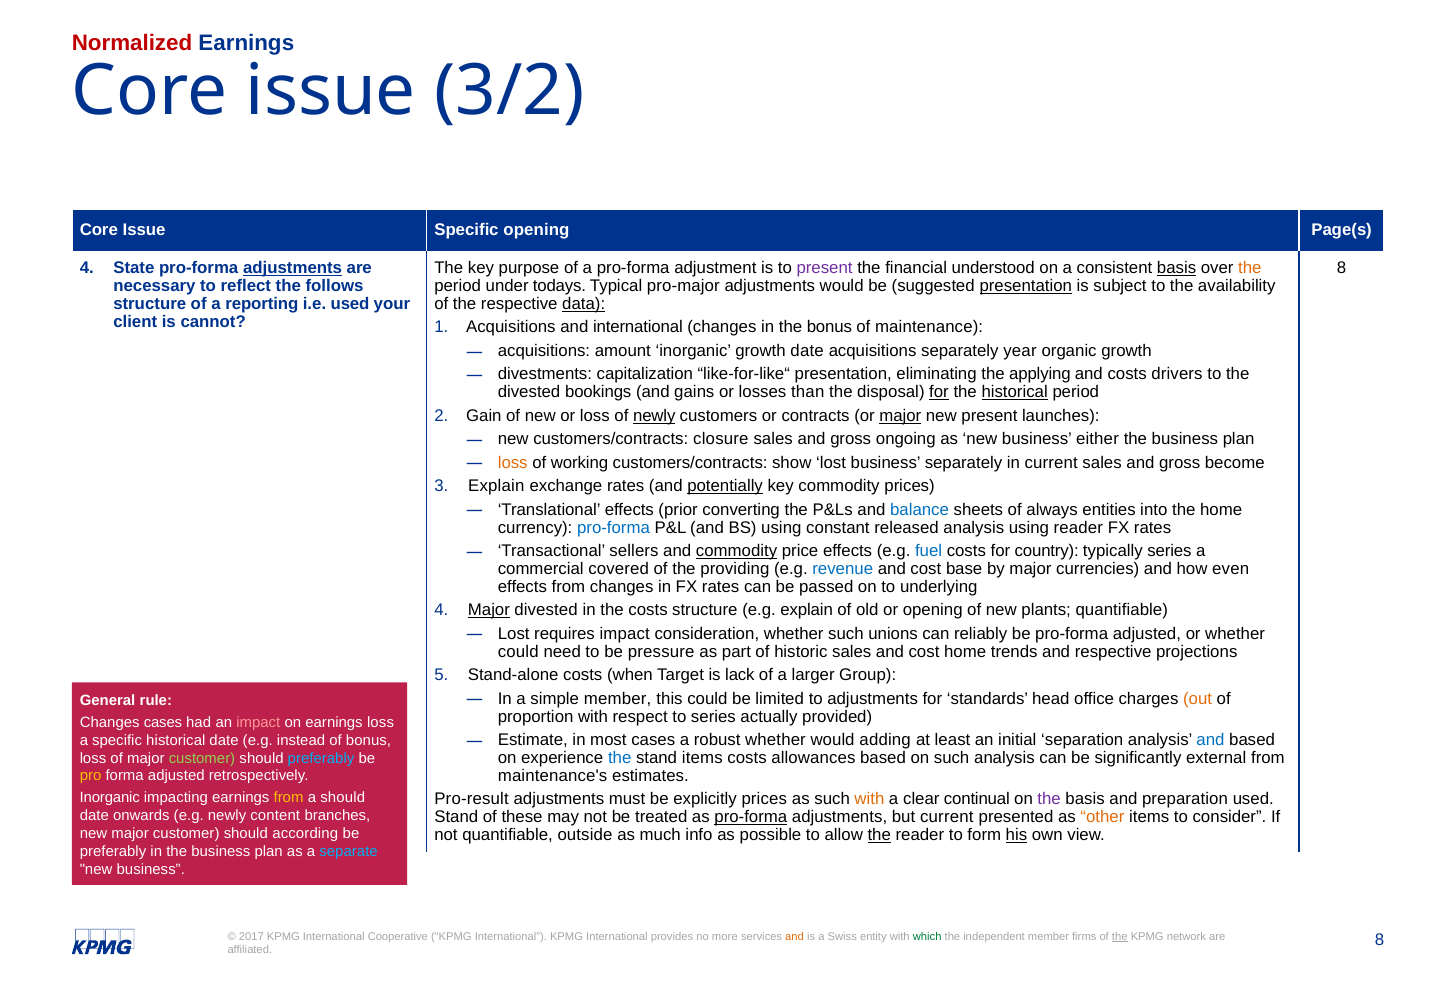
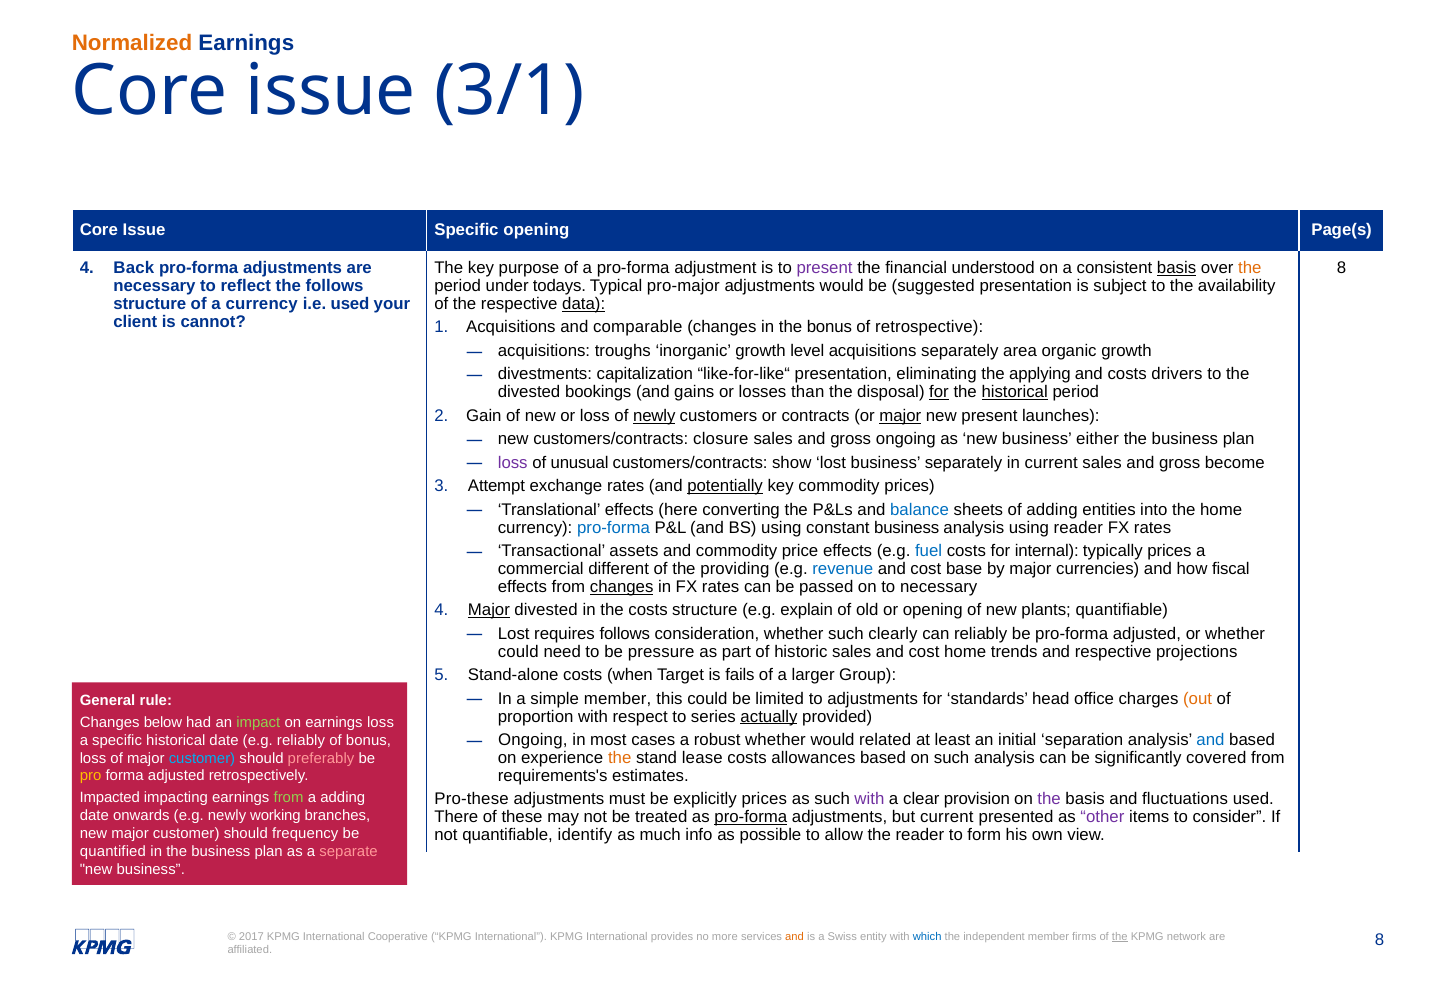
Normalized colour: red -> orange
3/2: 3/2 -> 3/1
State: State -> Back
adjustments at (293, 268) underline: present -> none
presentation at (1026, 286) underline: present -> none
a reporting: reporting -> currency
and international: international -> comparable
maintenance: maintenance -> retrospective
amount: amount -> troughs
growth date: date -> level
year: year -> area
loss at (513, 463) colour: orange -> purple
working: working -> unusual
Explain at (496, 486): Explain -> Attempt
prior: prior -> here
of always: always -> adding
constant released: released -> business
sellers: sellers -> assets
commodity at (737, 551) underline: present -> none
country: country -> internal
typically series: series -> prices
covered: covered -> different
even: even -> fiscal
changes at (622, 587) underline: none -> present
to underlying: underlying -> necessary
requires impact: impact -> follows
unions: unions -> clearly
lack: lack -> fails
actually underline: none -> present
Changes cases: cases -> below
impact at (258, 722) colour: pink -> light green
e.g instead: instead -> reliably
Estimate at (533, 740): Estimate -> Ongoing
adding: adding -> related
the at (620, 758) colour: blue -> orange
stand items: items -> lease
external: external -> covered
customer at (202, 758) colour: light green -> light blue
preferably at (321, 758) colour: light blue -> pink
maintenance's: maintenance's -> requirements's
Inorganic at (110, 798): Inorganic -> Impacted
from at (289, 798) colour: yellow -> light green
a should: should -> adding
Pro-result: Pro-result -> Pro-these
with at (869, 799) colour: orange -> purple
continual: continual -> provision
preparation: preparation -> fluctuations
content: content -> working
Stand at (456, 817): Stand -> There
other colour: orange -> purple
according: according -> frequency
outside: outside -> identify
the at (879, 835) underline: present -> none
his underline: present -> none
preferably at (113, 851): preferably -> quantified
separate colour: light blue -> pink
which colour: green -> blue
